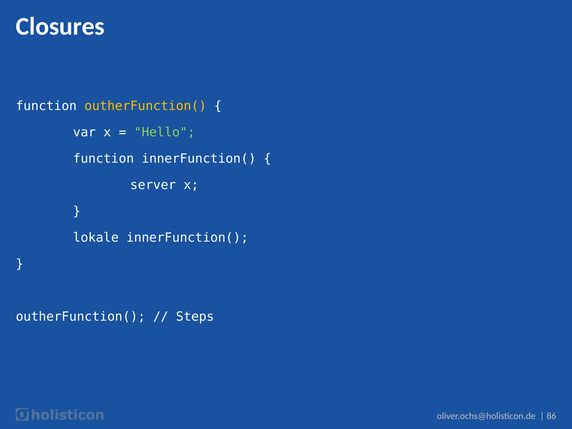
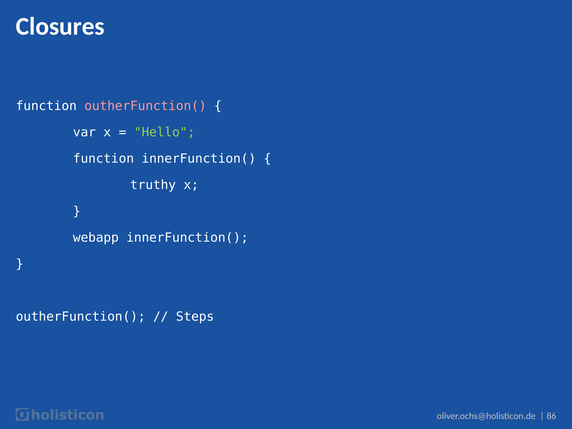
outherFunction( at (145, 106) colour: yellow -> pink
server: server -> truthy
lokale: lokale -> webapp
